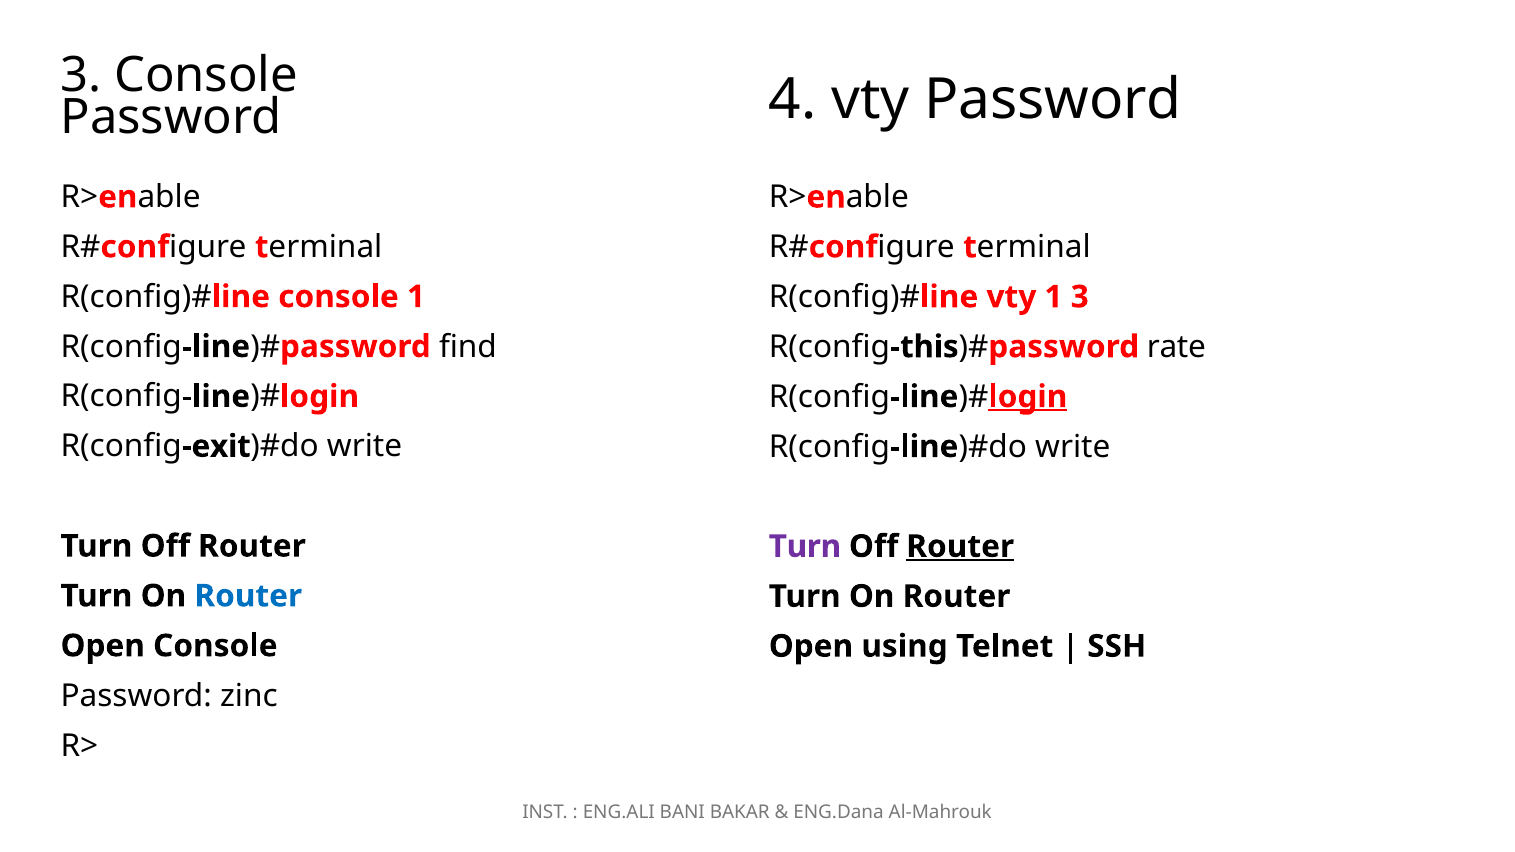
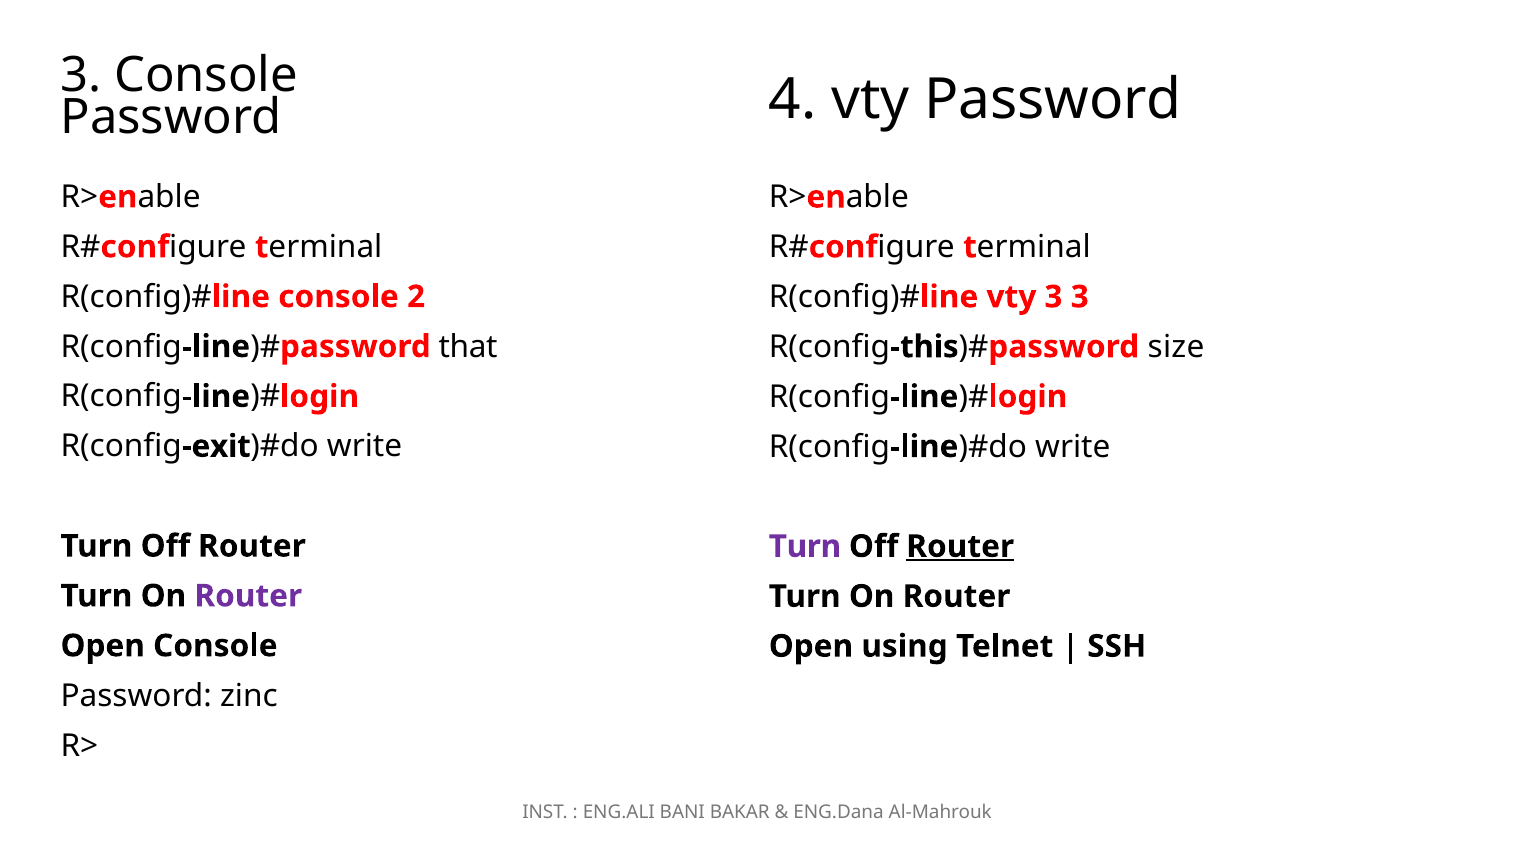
console 1: 1 -> 2
vty 1: 1 -> 3
find: find -> that
rate: rate -> size
login at (1028, 397) underline: present -> none
Router at (248, 596) colour: blue -> purple
